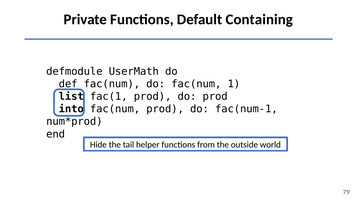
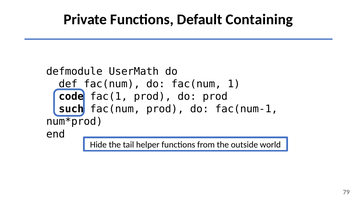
list: list -> code
into: into -> such
